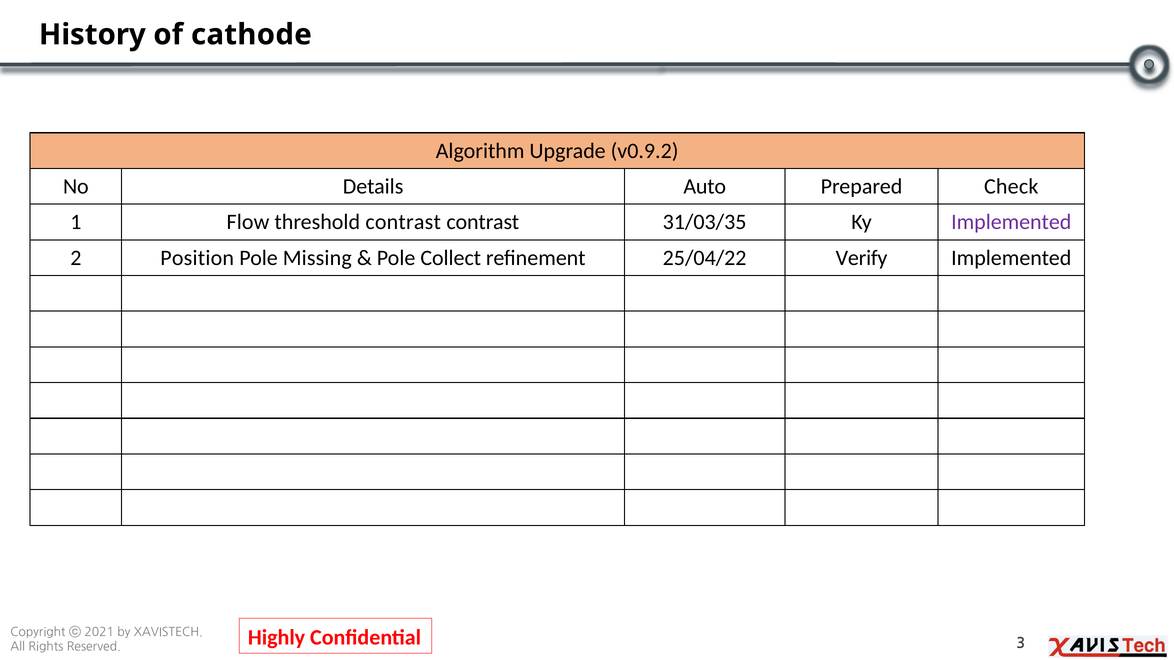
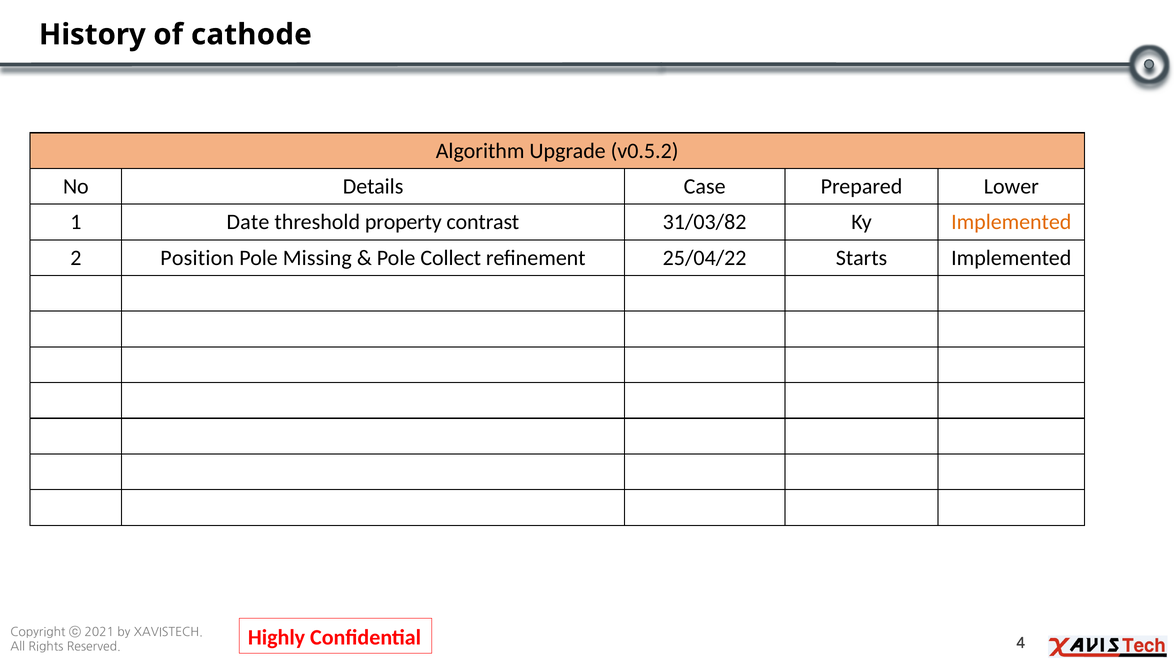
v0.9.2: v0.9.2 -> v0.5.2
Auto: Auto -> Case
Check: Check -> Lower
Flow: Flow -> Date
threshold contrast: contrast -> property
31/03/35: 31/03/35 -> 31/03/82
Implemented at (1011, 222) colour: purple -> orange
Verify: Verify -> Starts
3: 3 -> 4
